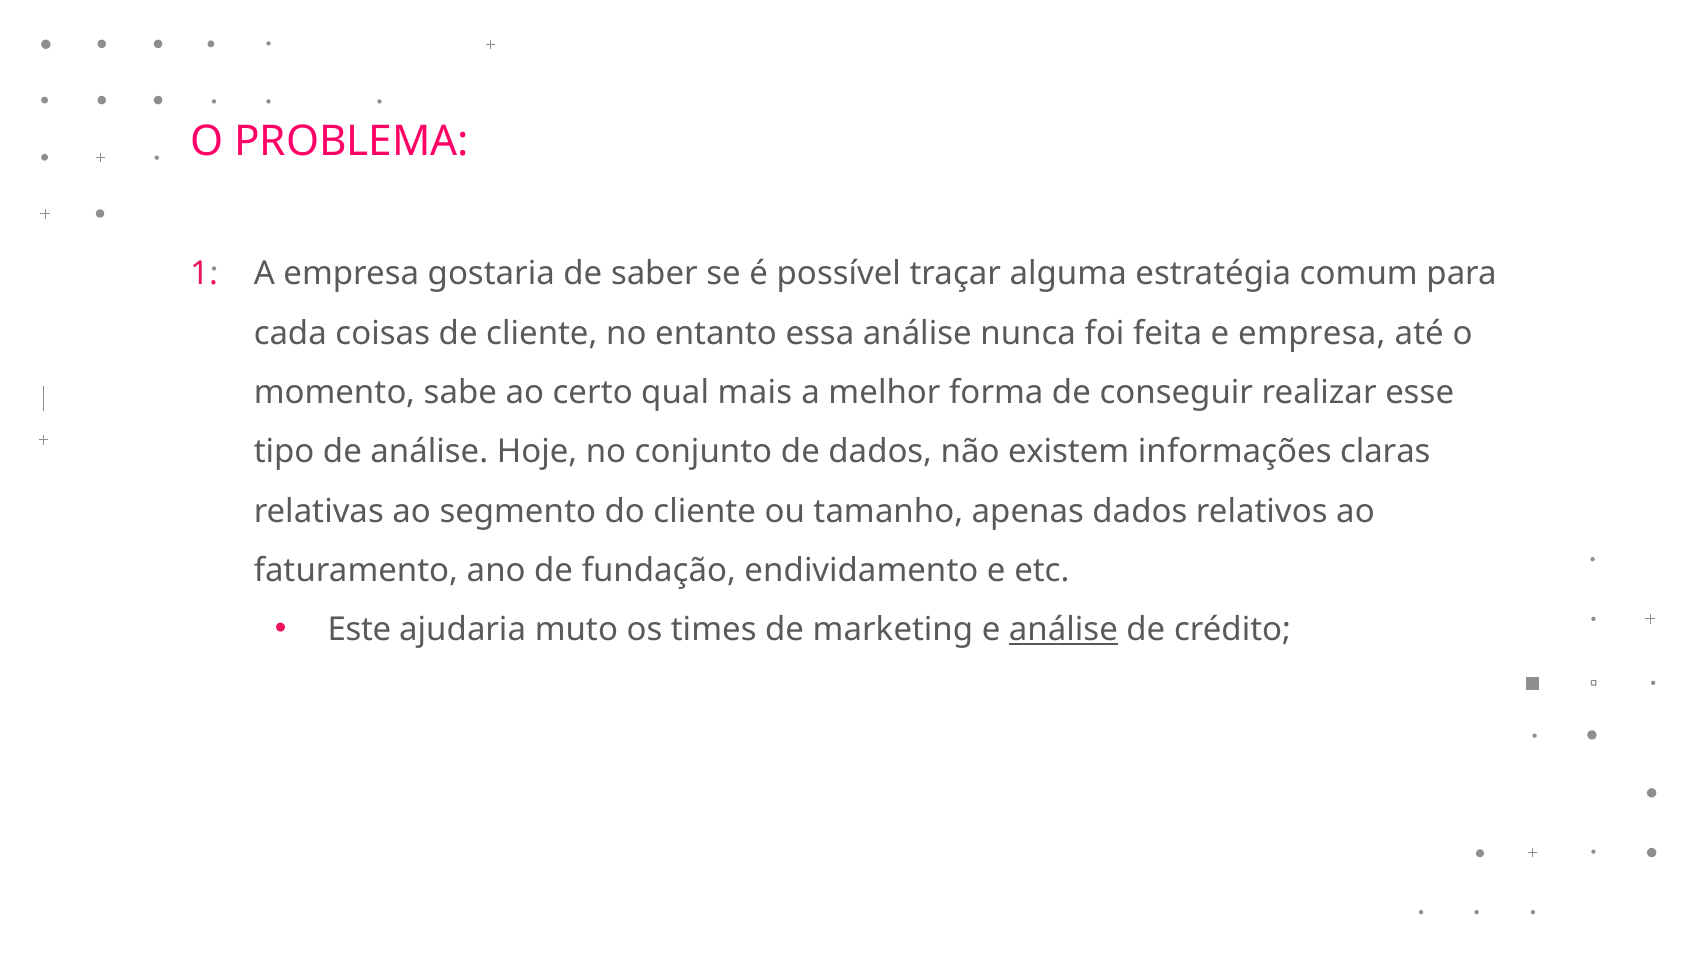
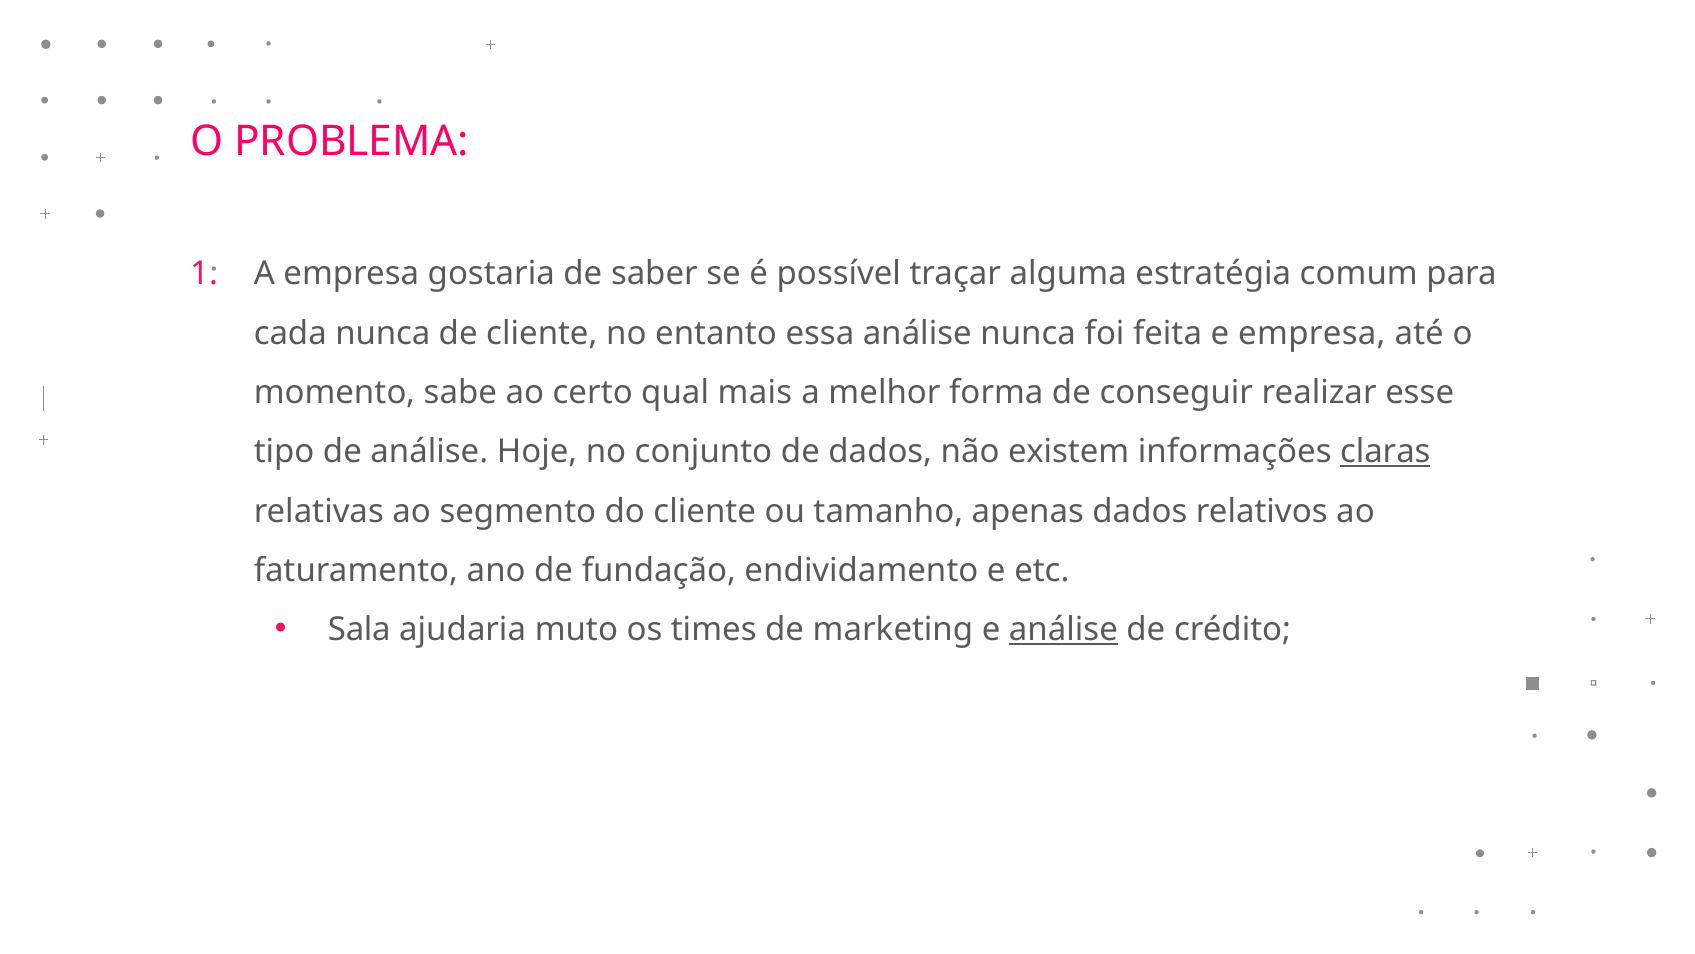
cada coisas: coisas -> nunca
claras underline: none -> present
Este: Este -> Sala
